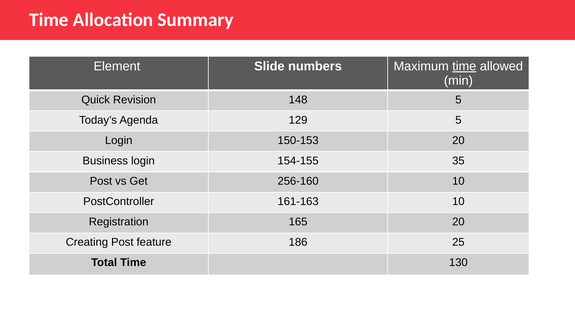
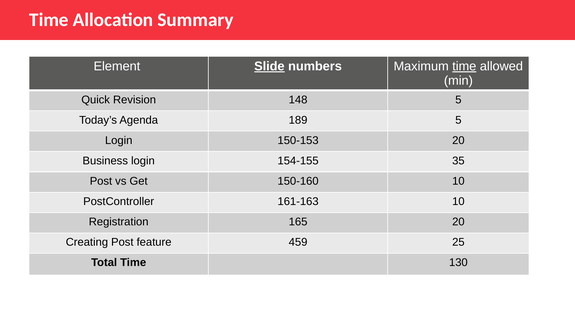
Slide underline: none -> present
129: 129 -> 189
256-160: 256-160 -> 150-160
186: 186 -> 459
